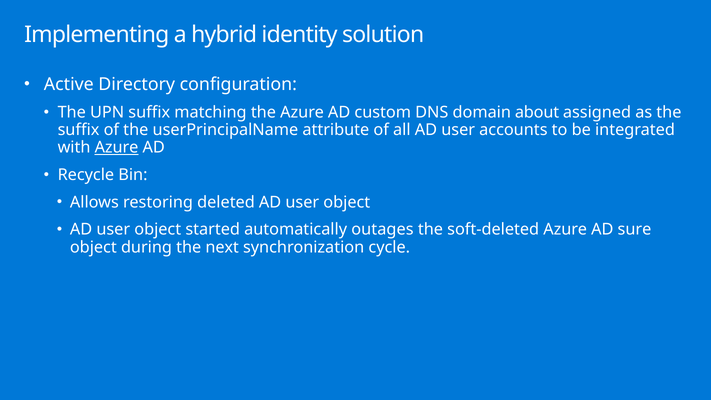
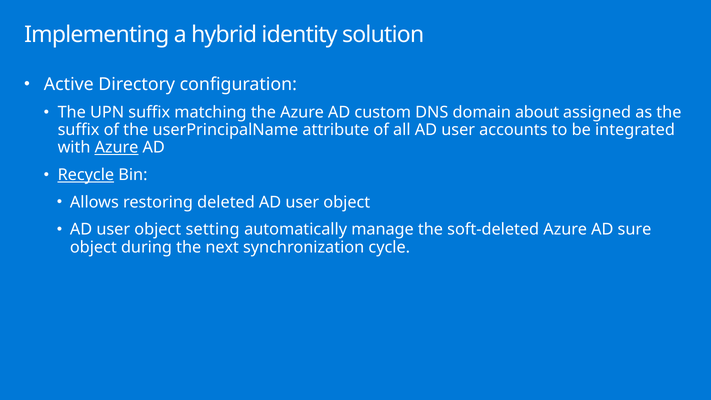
Recycle underline: none -> present
started: started -> setting
outages: outages -> manage
